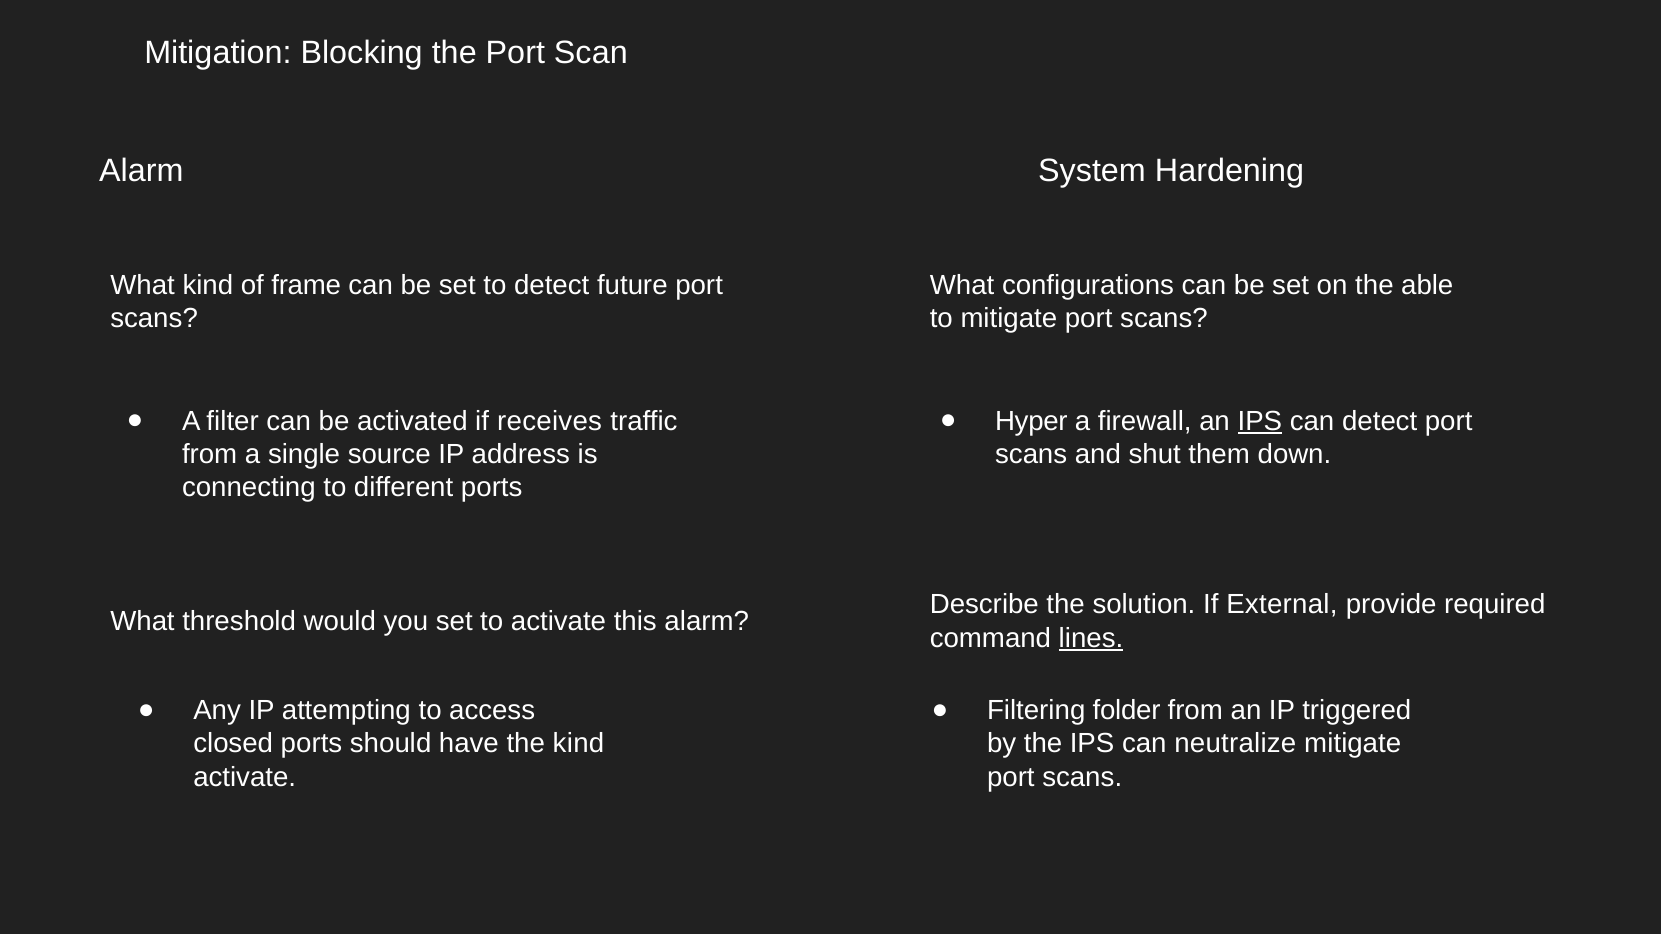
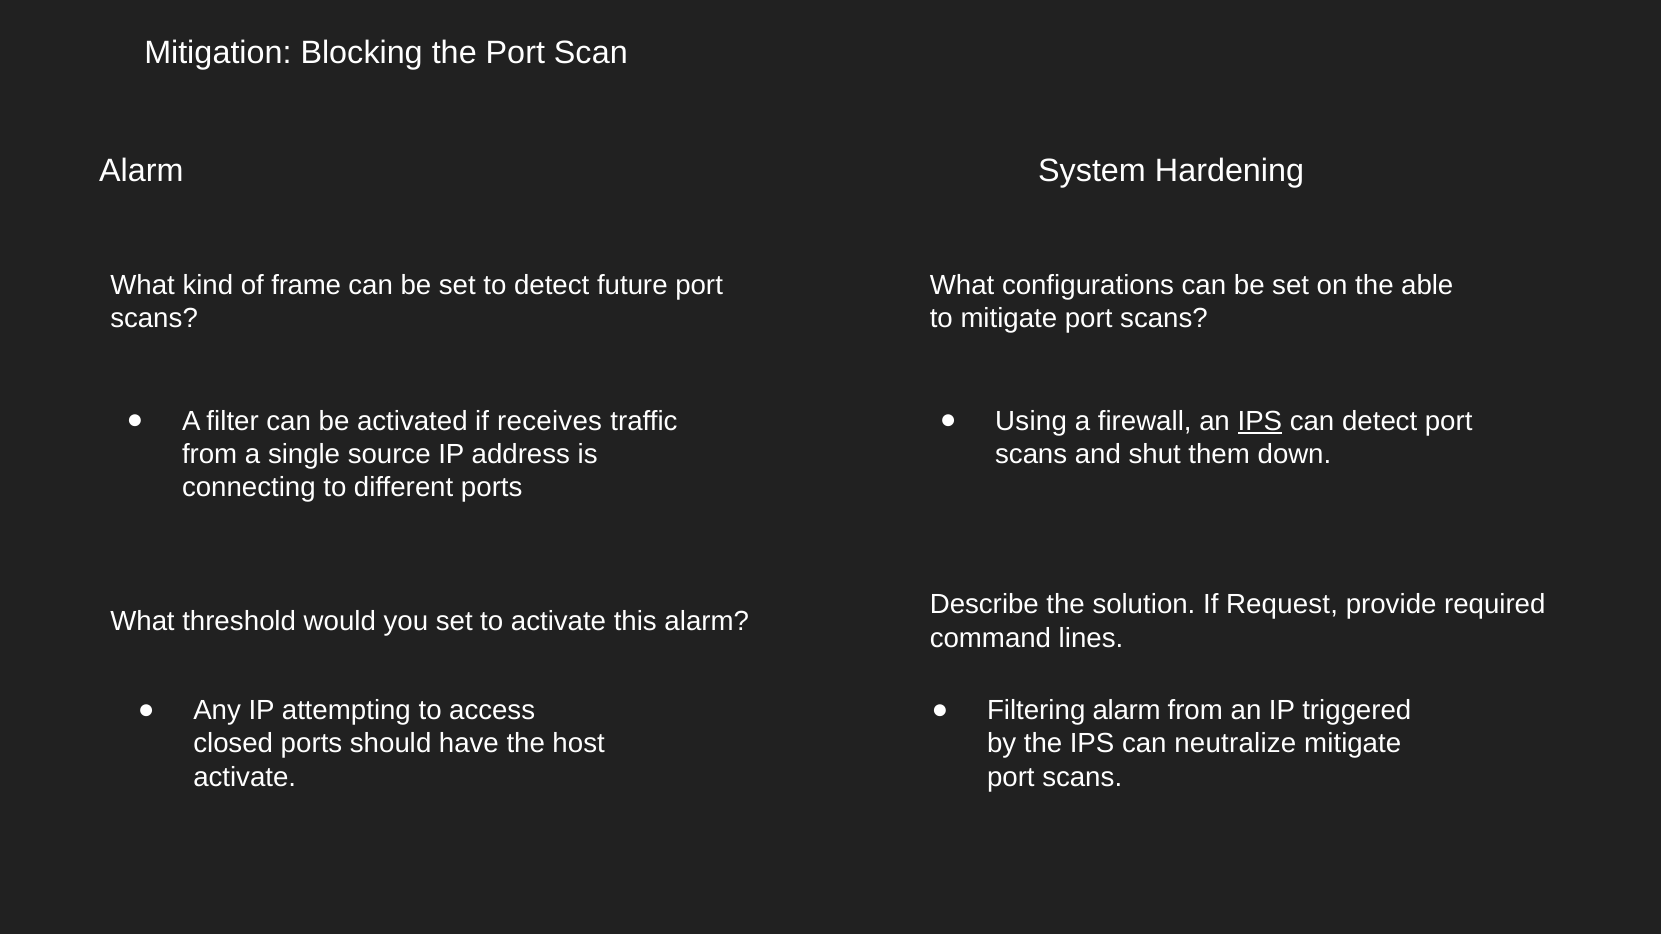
Hyper: Hyper -> Using
External: External -> Request
lines underline: present -> none
Filtering folder: folder -> alarm
the kind: kind -> host
